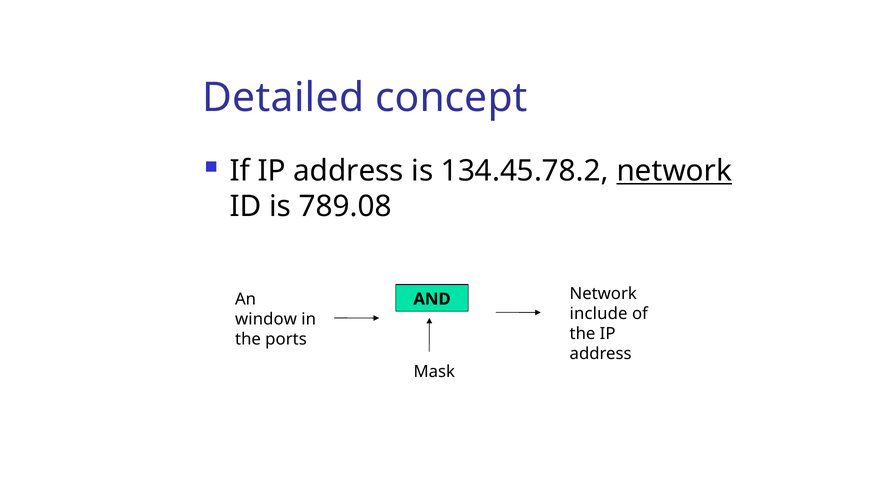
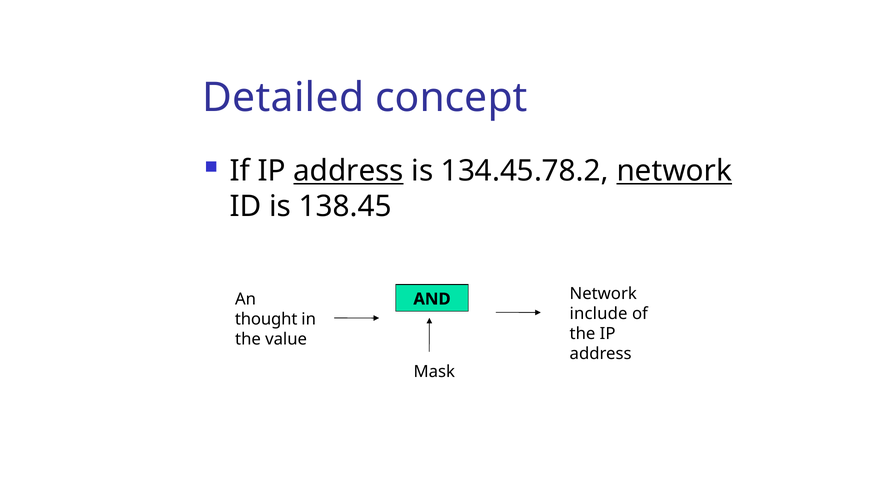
address at (349, 171) underline: none -> present
789.08: 789.08 -> 138.45
window: window -> thought
ports: ports -> value
